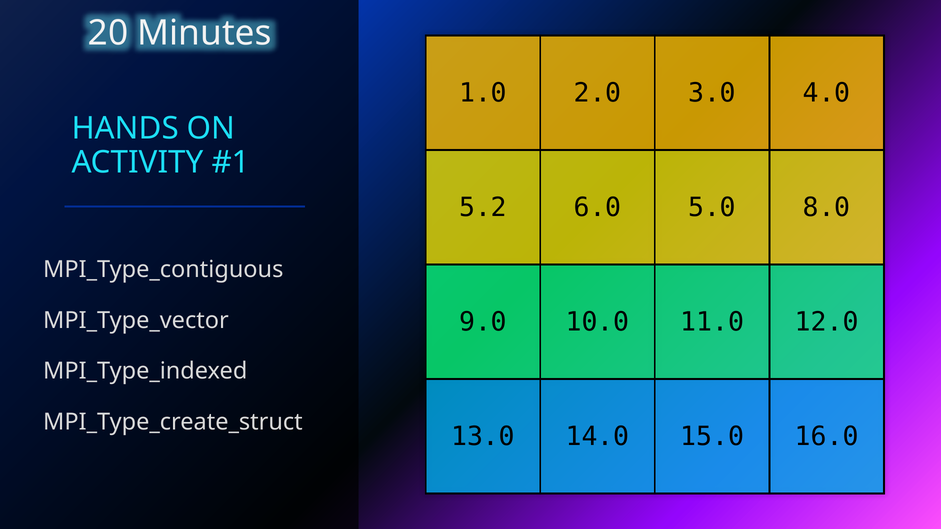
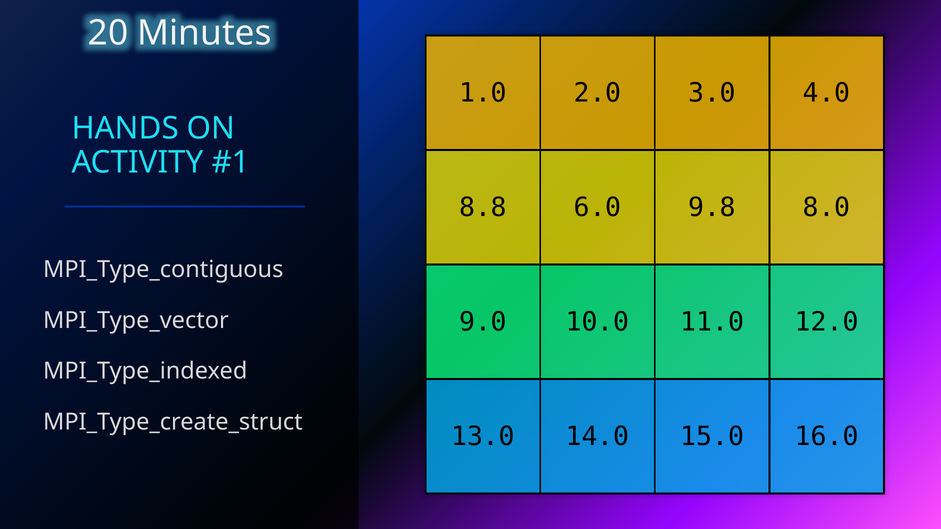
5.2: 5.2 -> 8.8
5.0: 5.0 -> 9.8
